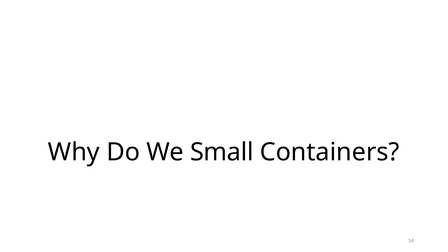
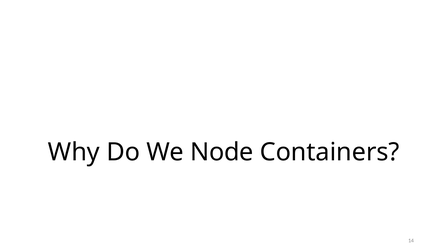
Small: Small -> Node
